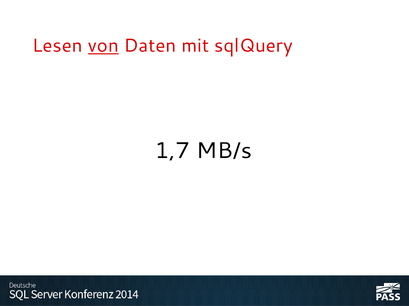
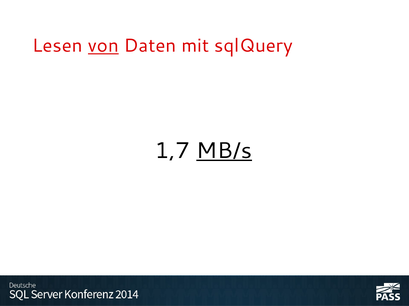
MB/s underline: none -> present
